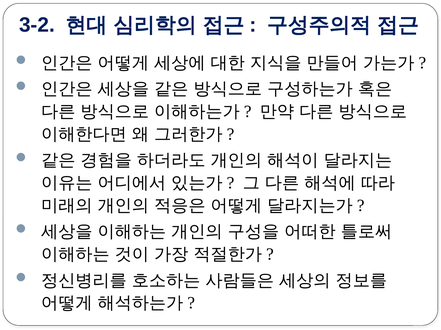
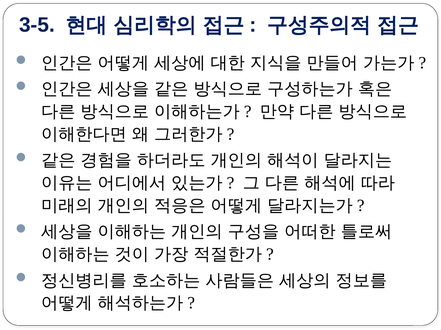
3-2: 3-2 -> 3-5
